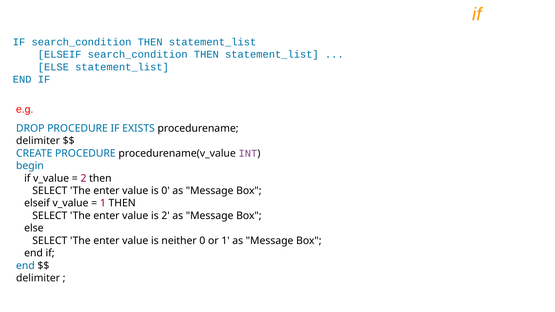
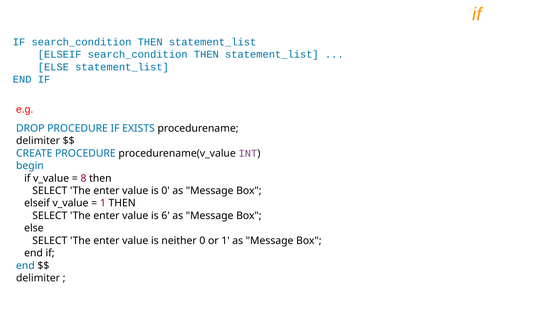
2 at (83, 178): 2 -> 8
is 2: 2 -> 6
